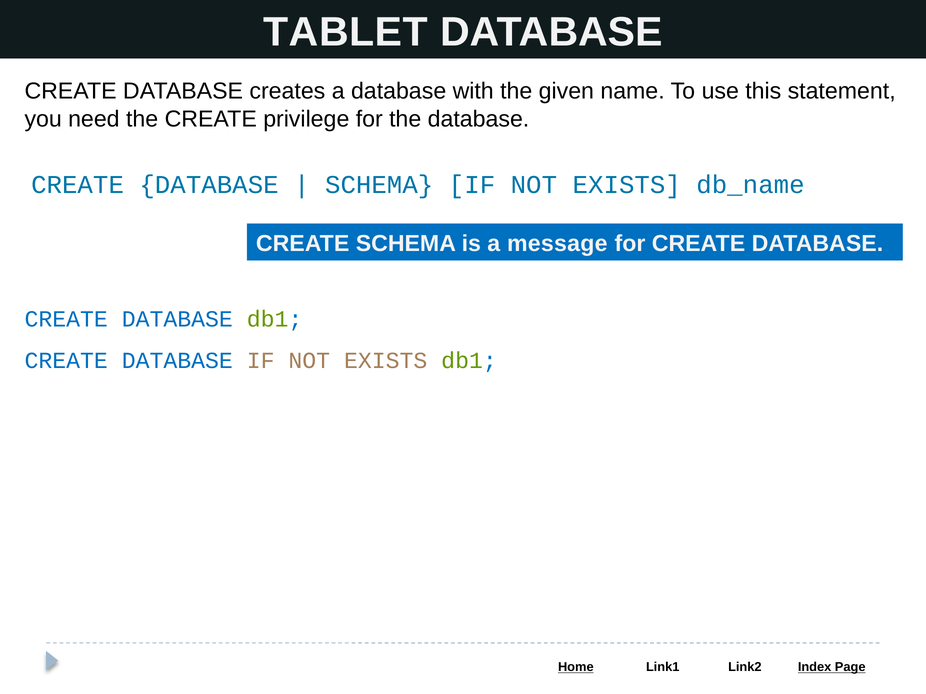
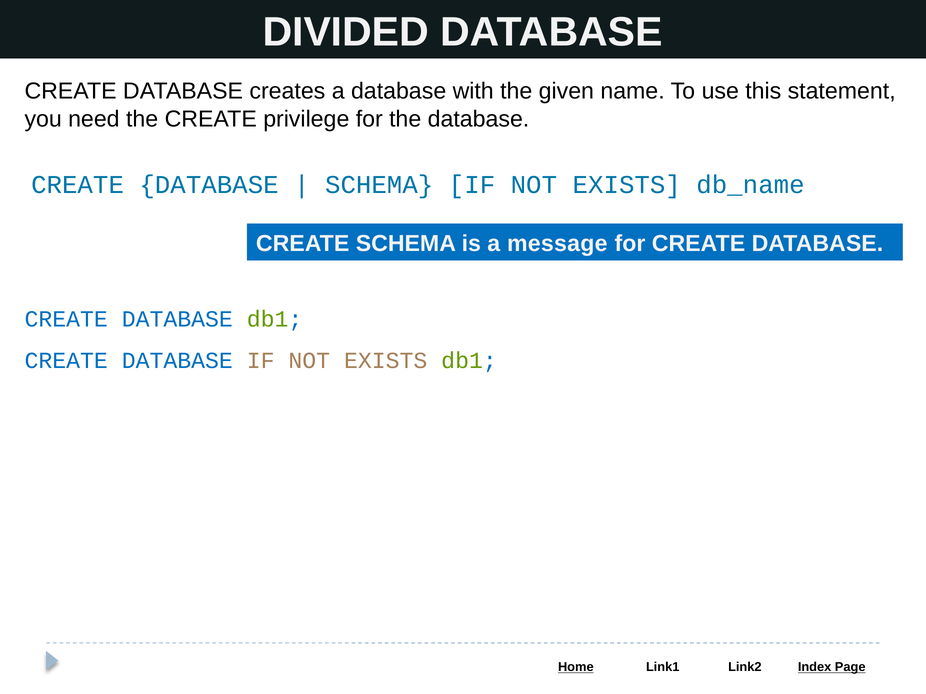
TABLET: TABLET -> DIVIDED
